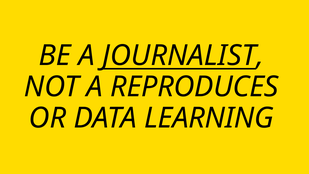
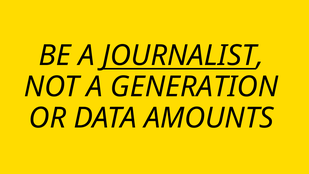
REPRODUCES: REPRODUCES -> GENERATION
LEARNING: LEARNING -> AMOUNTS
